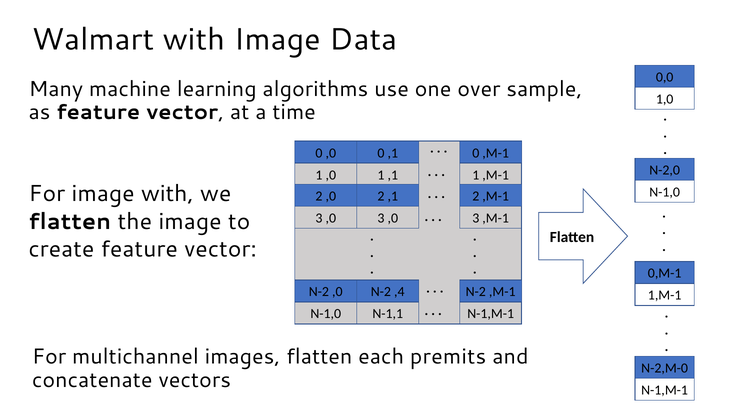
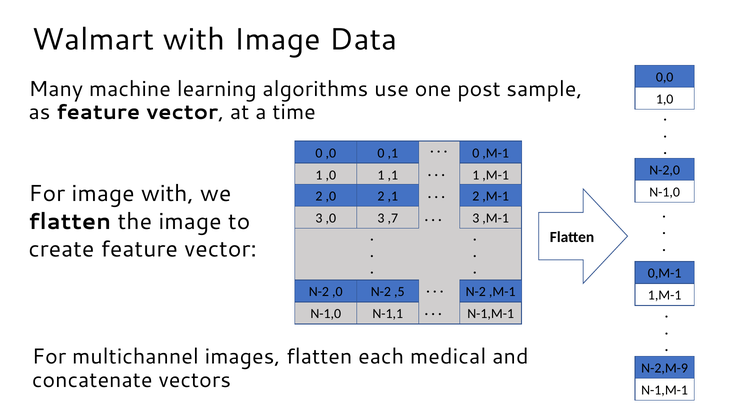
over: over -> post
,0 at (393, 218): ,0 -> ,7
,4: ,4 -> ,5
premits: premits -> medical
N-2,M-0: N-2,M-0 -> N-2,M-9
